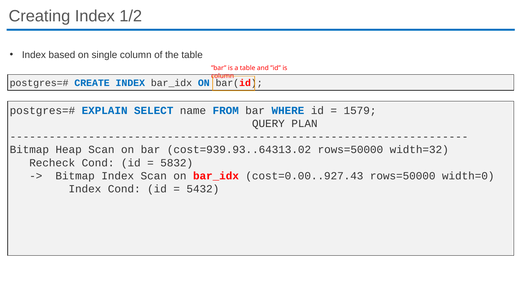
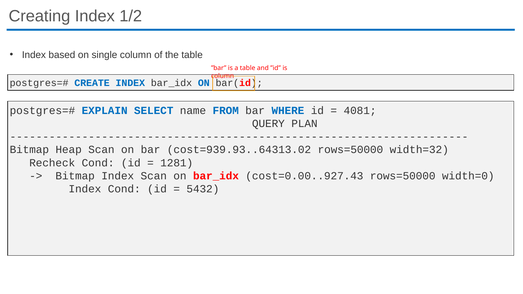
1579: 1579 -> 4081
5832: 5832 -> 1281
